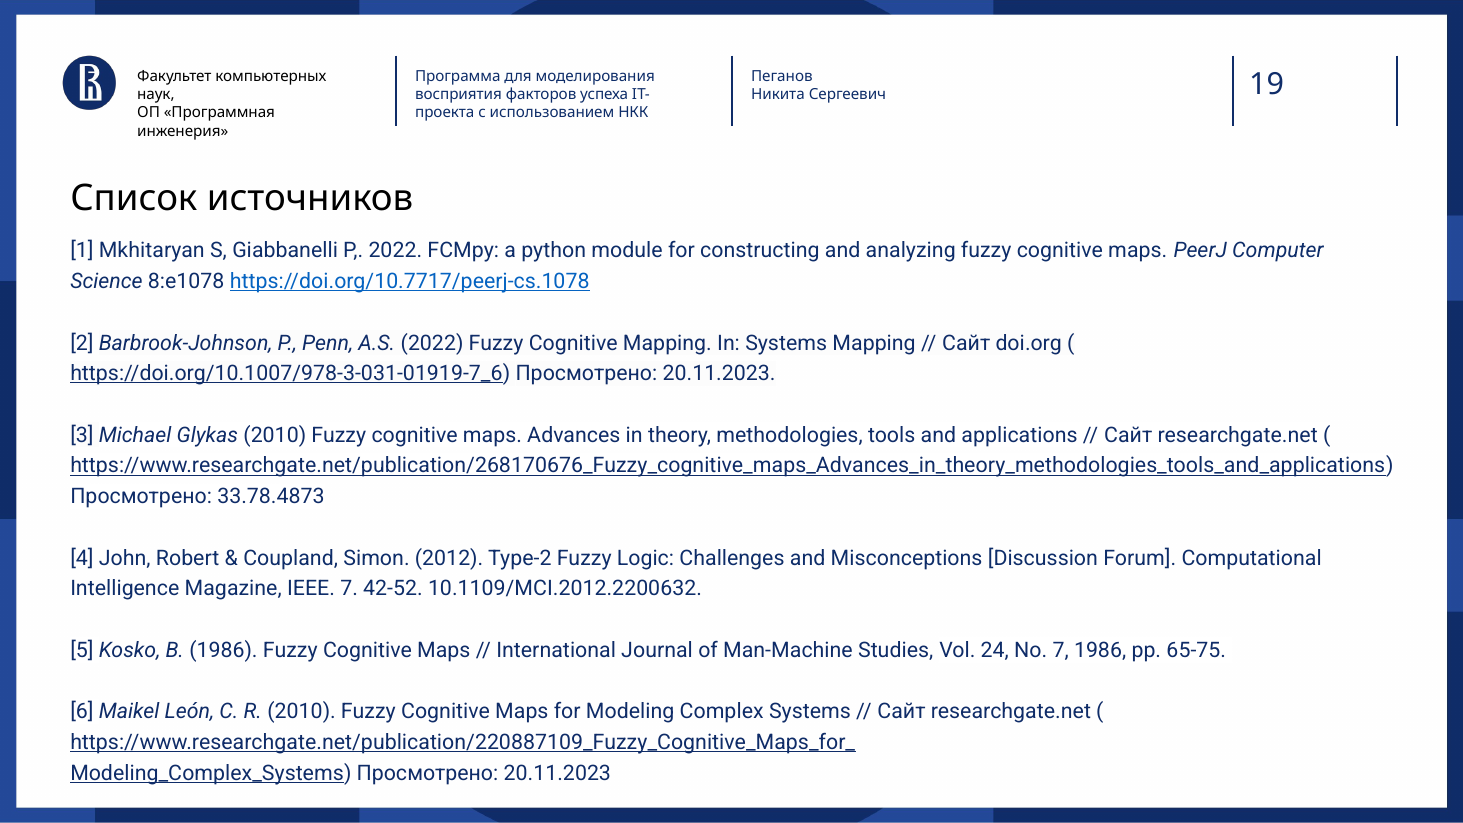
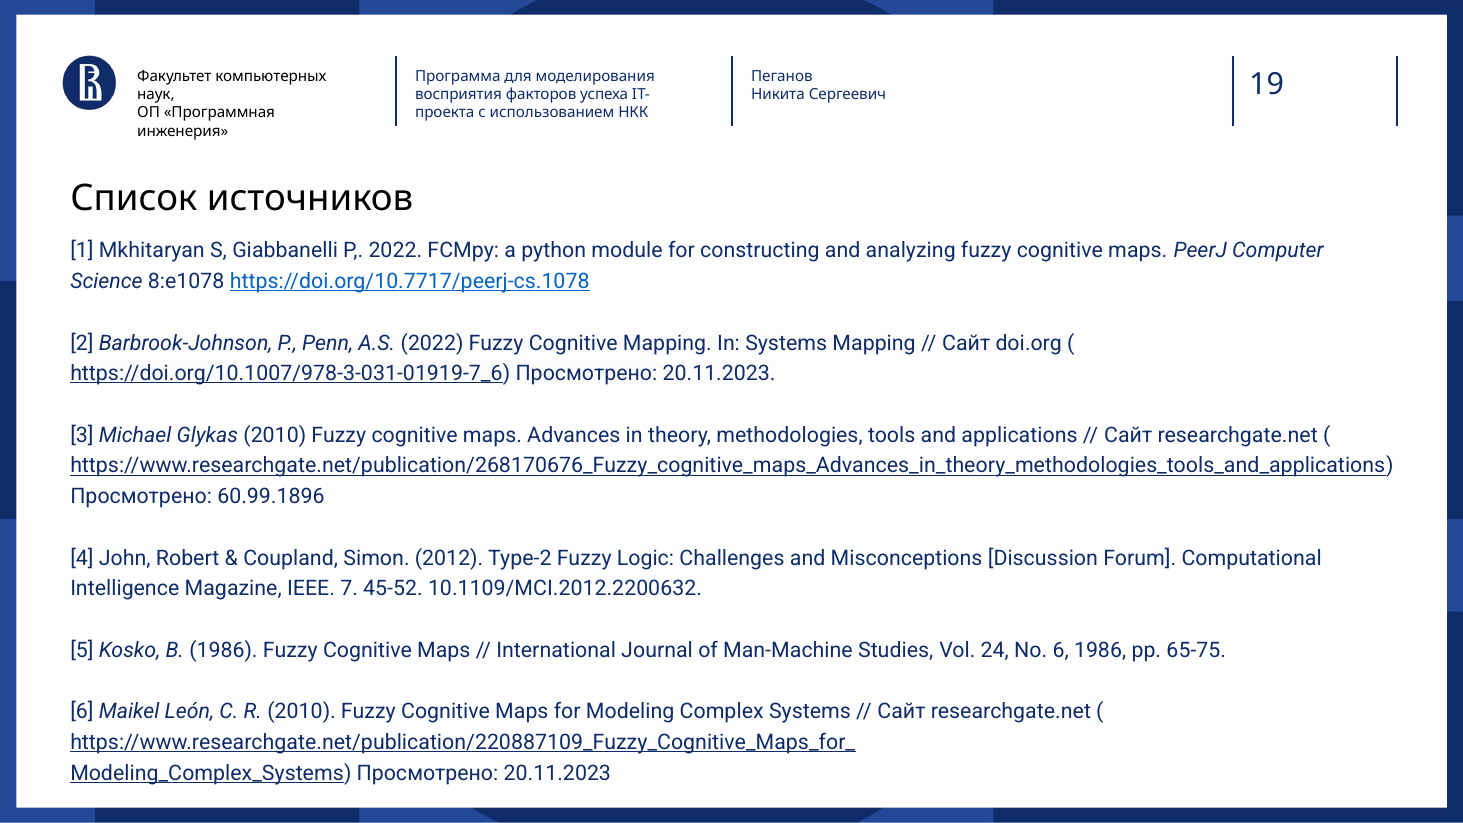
33.78.4873: 33.78.4873 -> 60.99.1896
42-52: 42-52 -> 45-52
No 7: 7 -> 6
